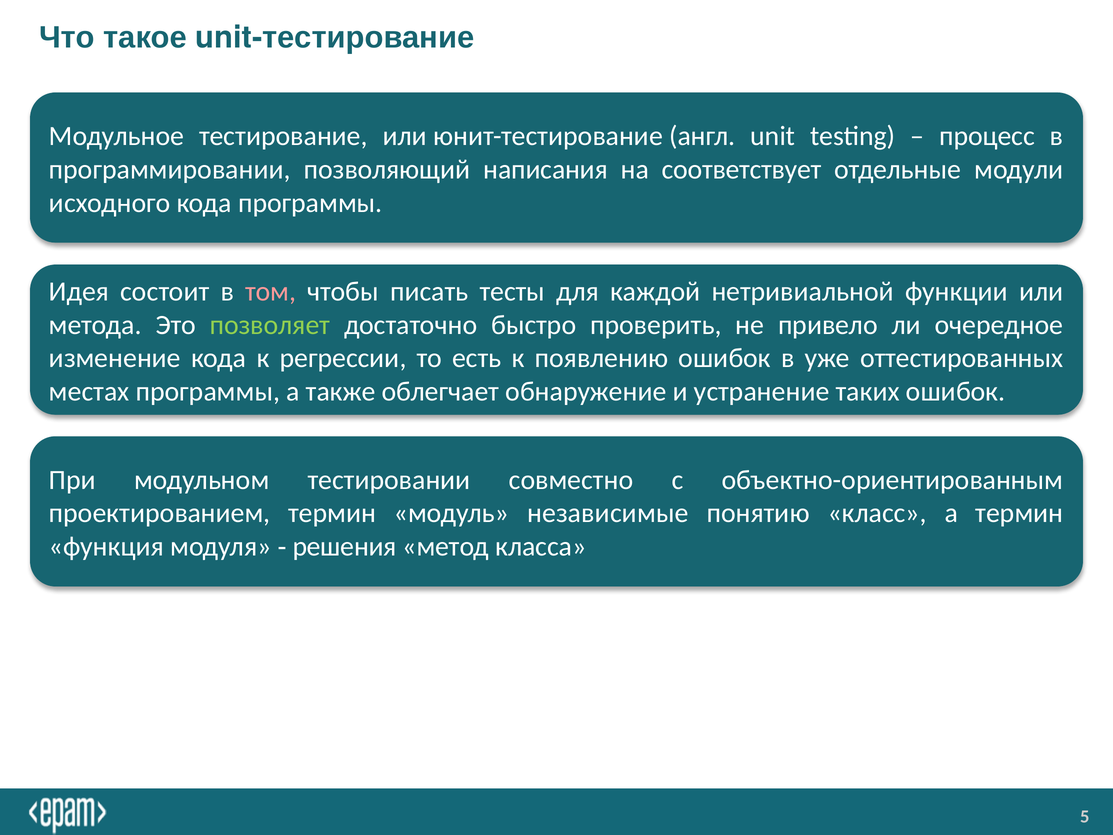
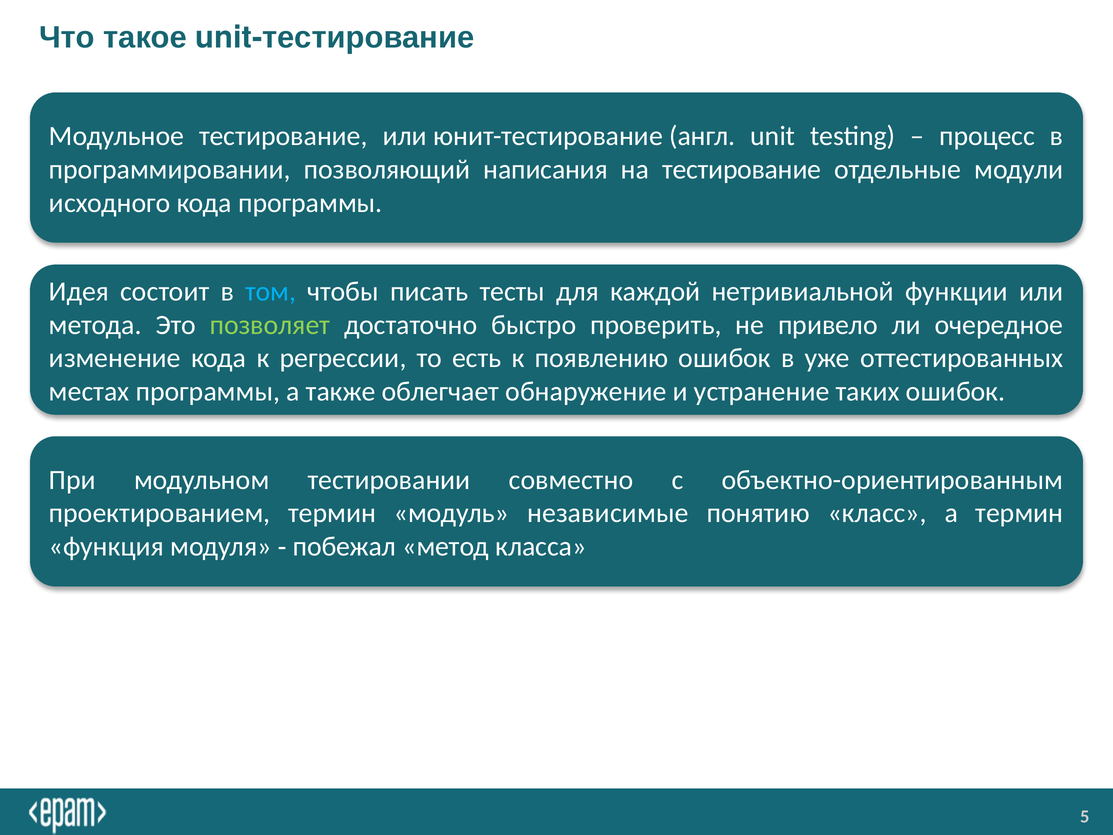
на соответствует: соответствует -> тестирование
том colour: pink -> light blue
решения: решения -> побежал
